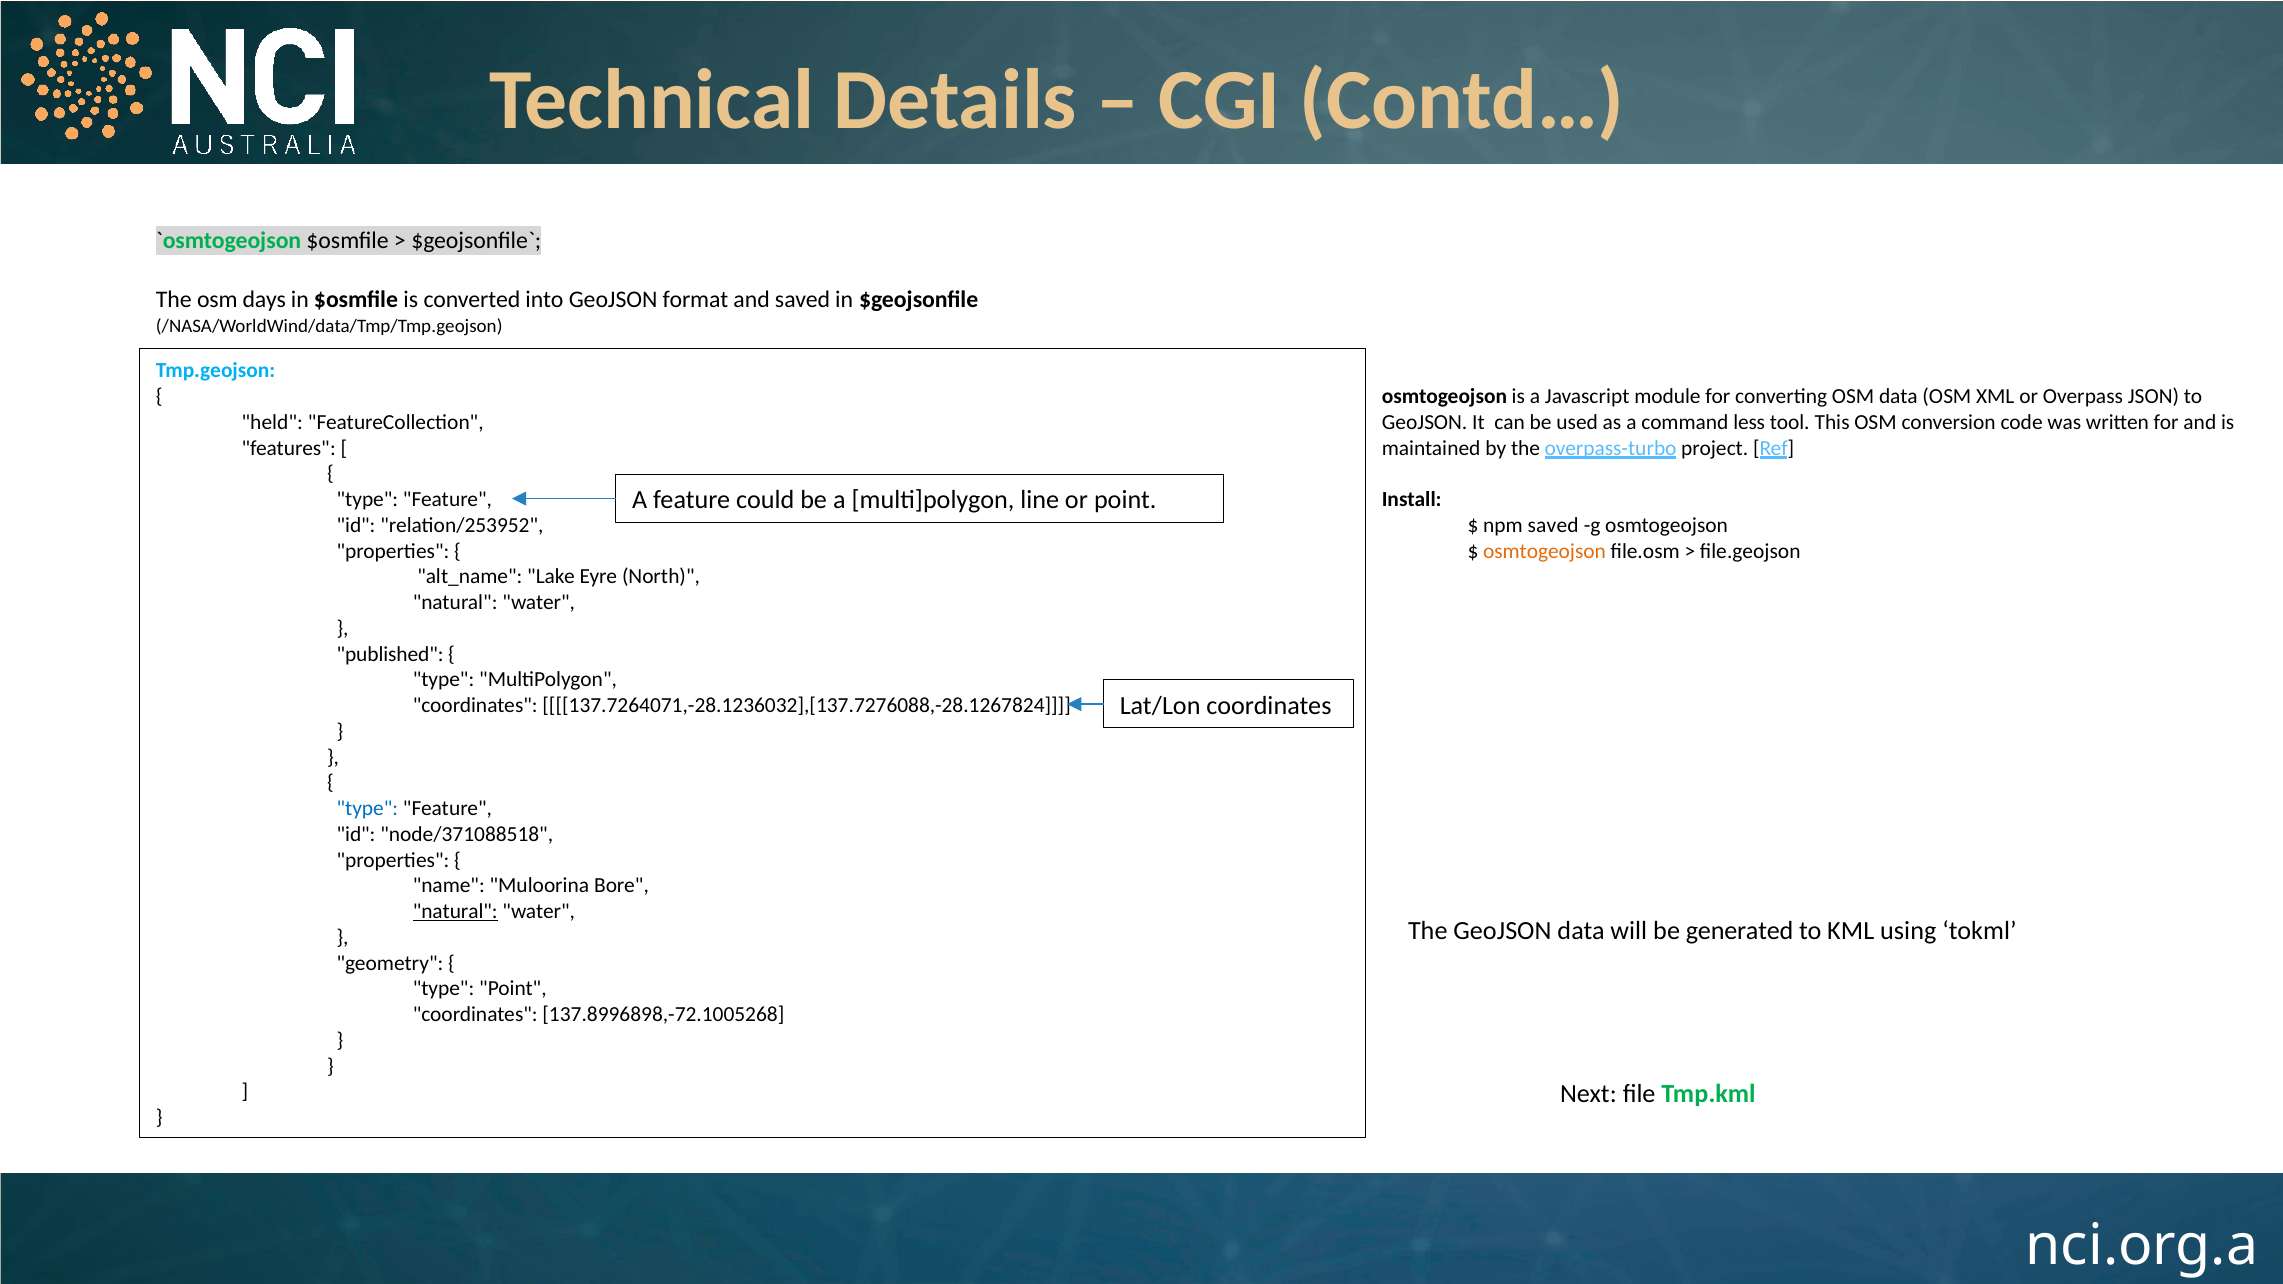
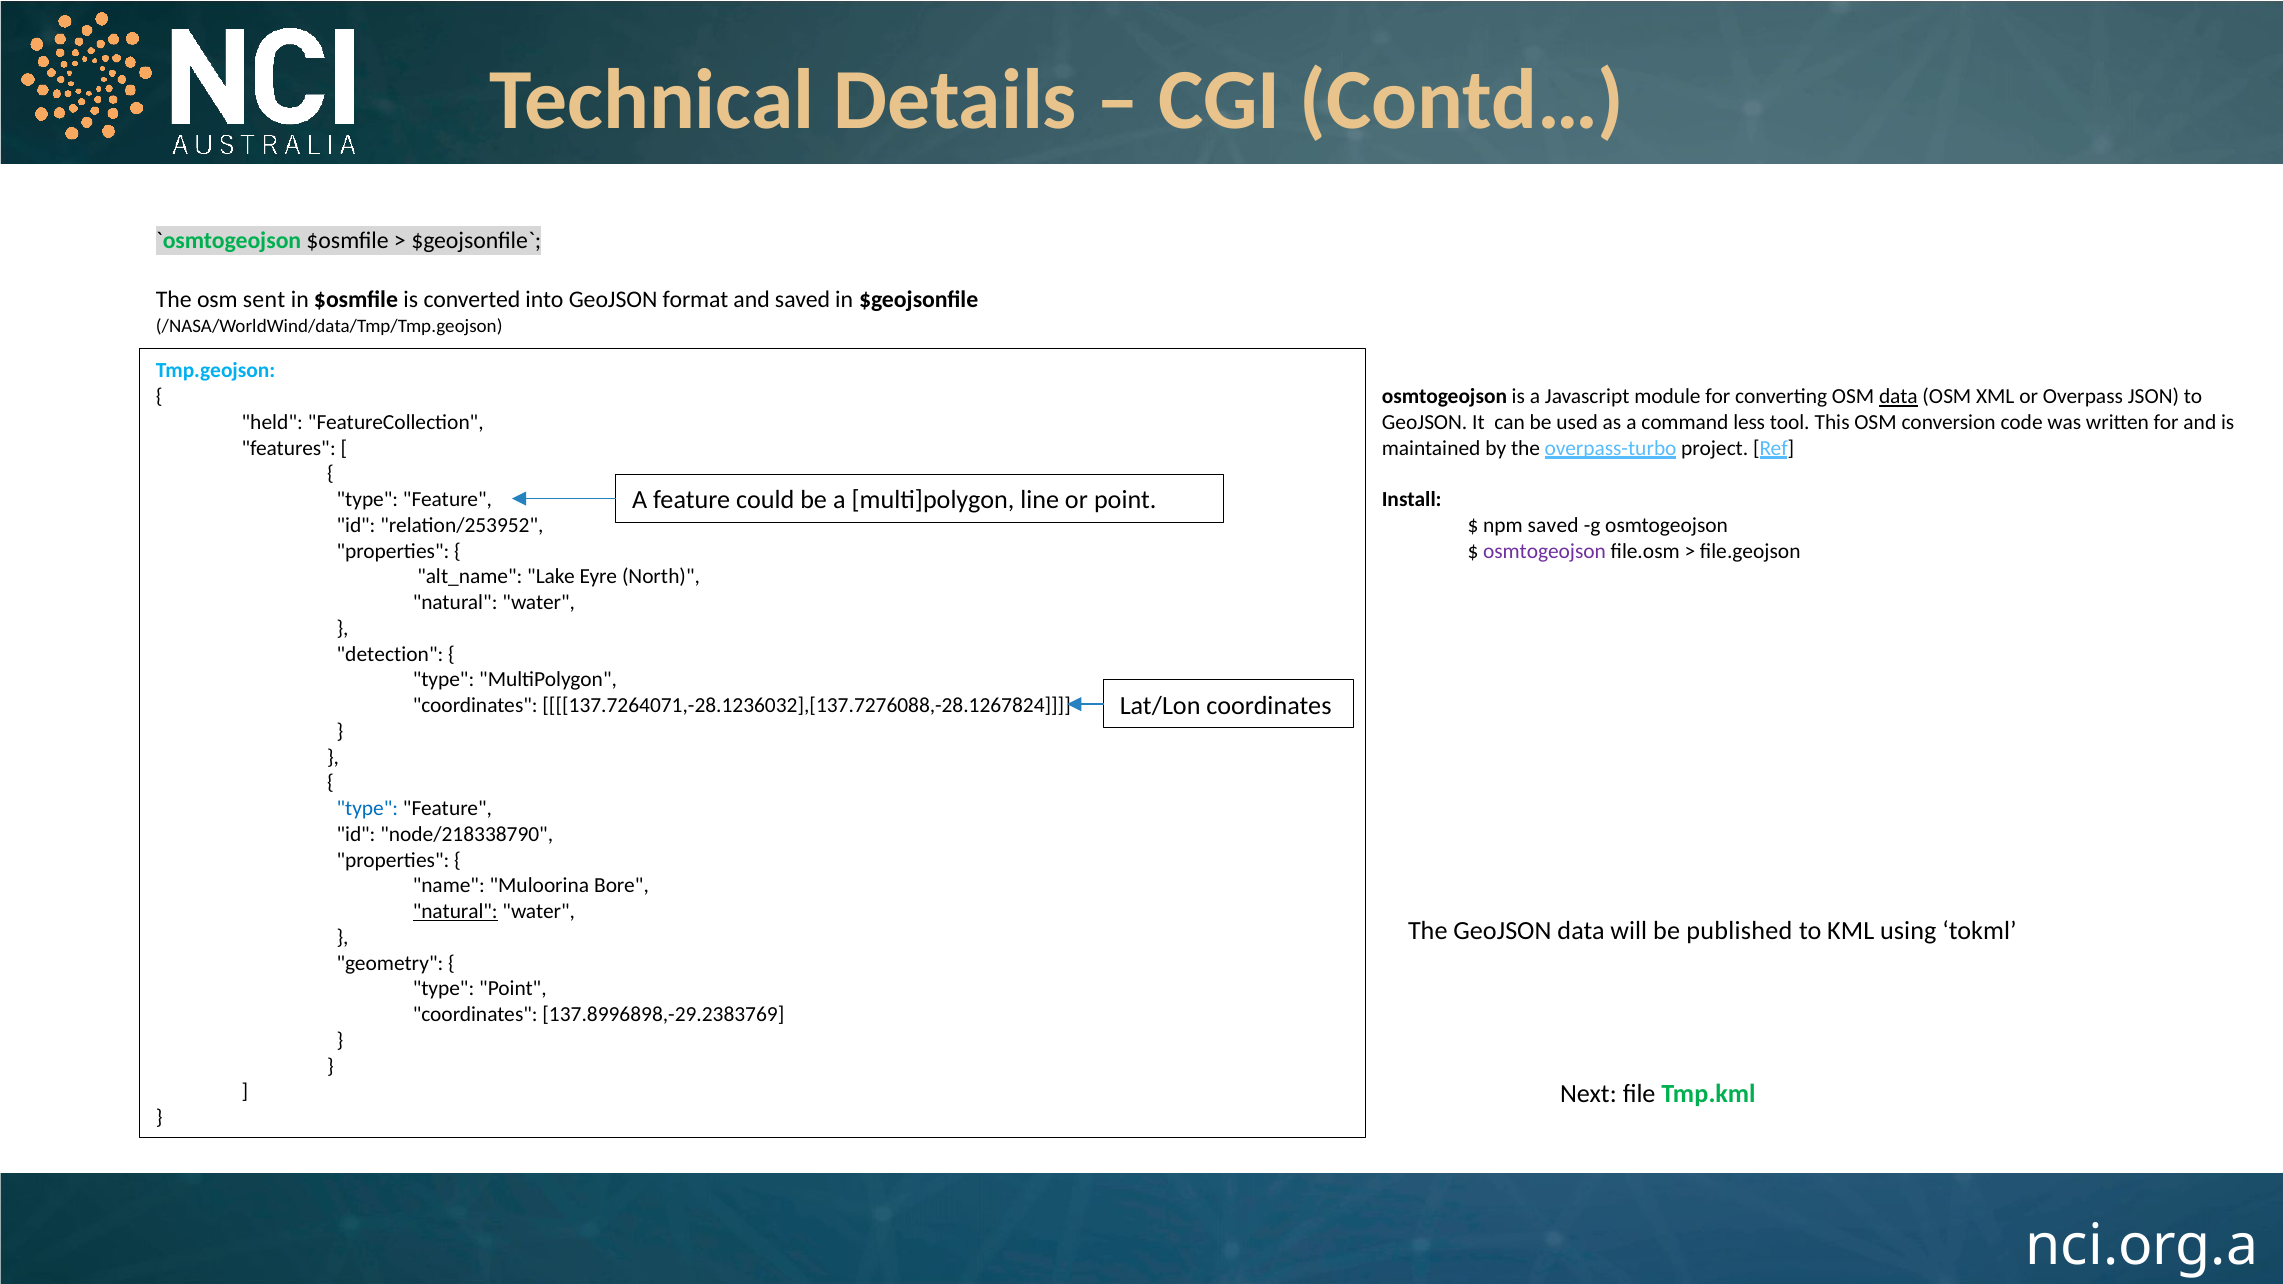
days: days -> sent
data at (1898, 397) underline: none -> present
osmtogeojson at (1544, 551) colour: orange -> purple
published: published -> detection
node/371088518: node/371088518 -> node/218338790
generated: generated -> published
137.8996898,-72.1005268: 137.8996898,-72.1005268 -> 137.8996898,-29.2383769
